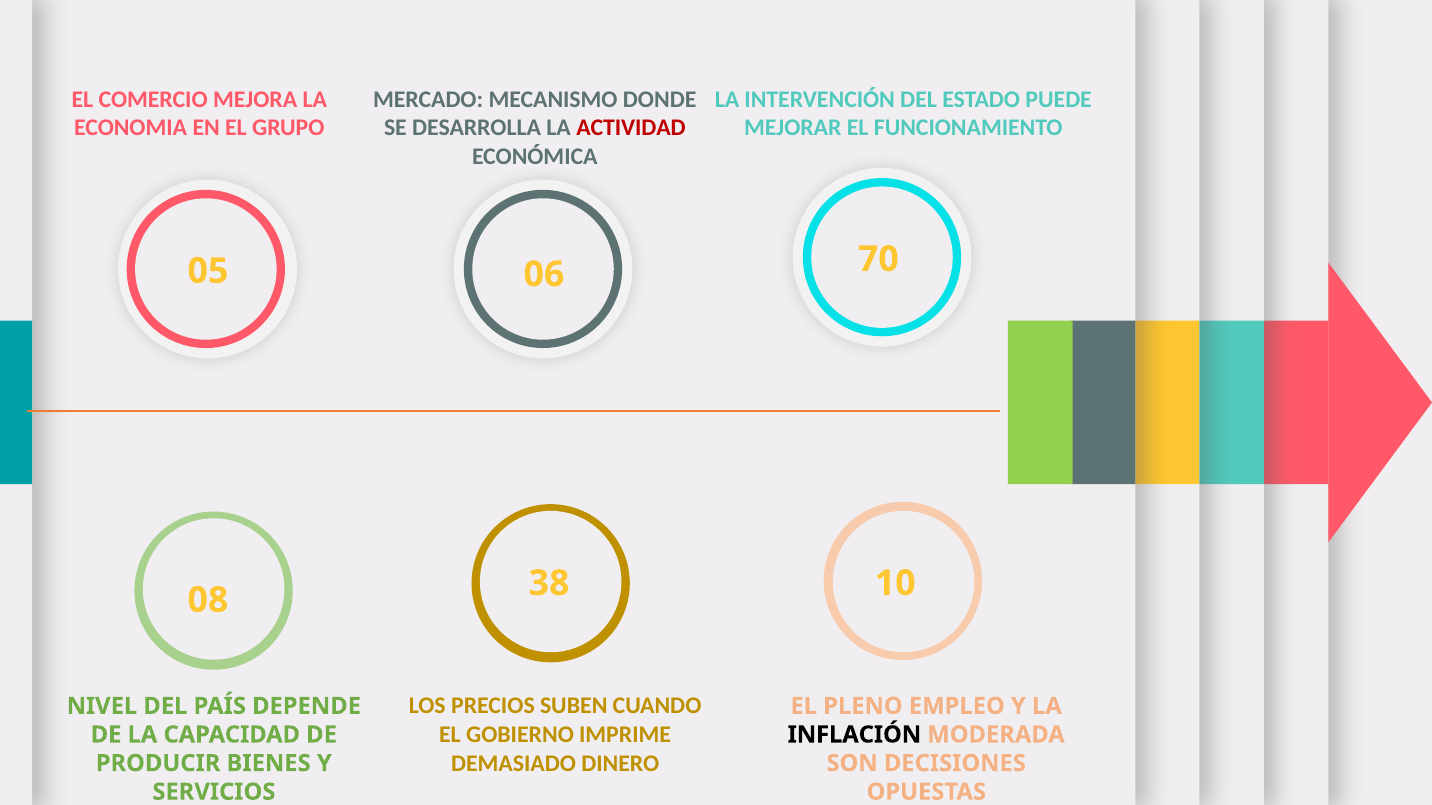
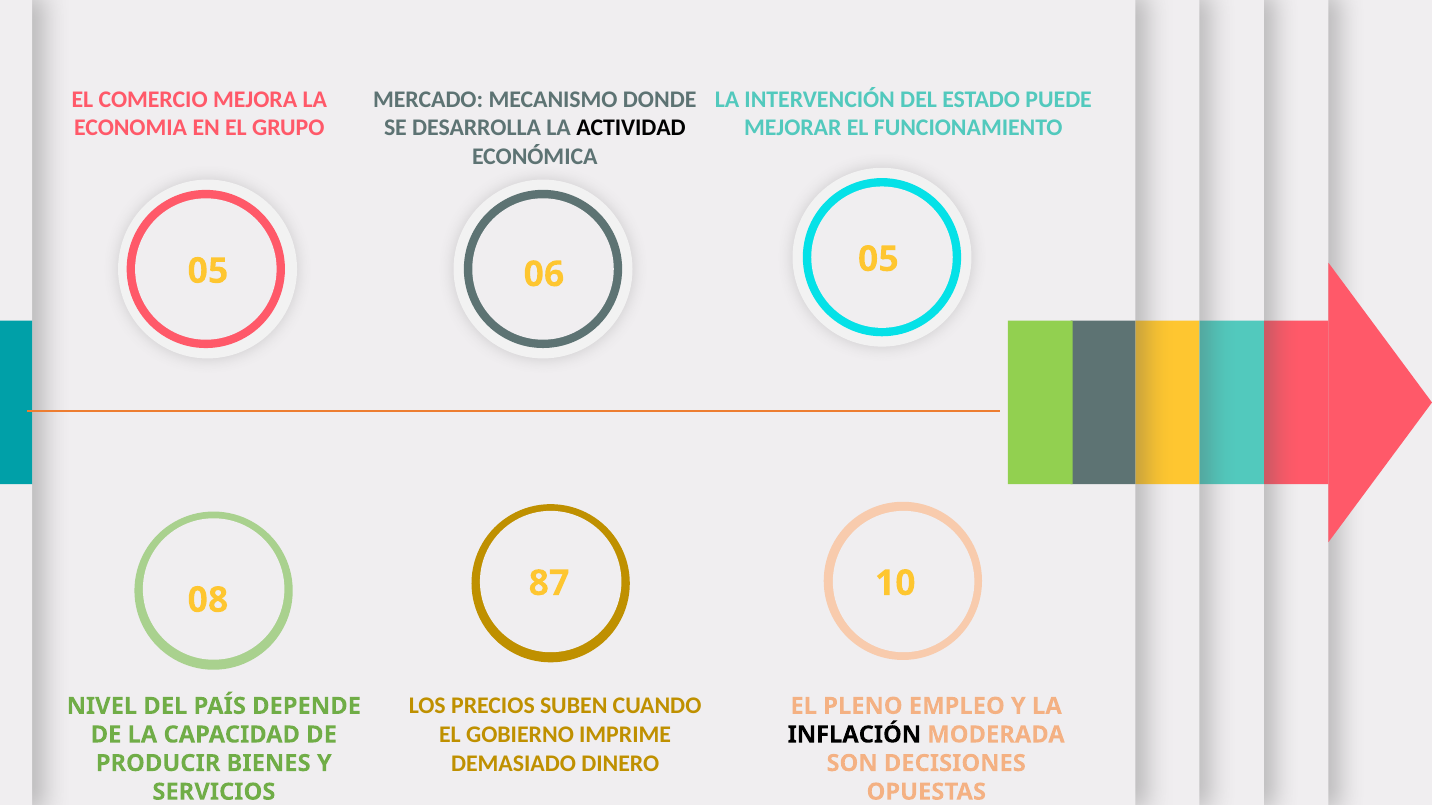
ACTIVIDAD colour: red -> black
06 70: 70 -> 05
38: 38 -> 87
